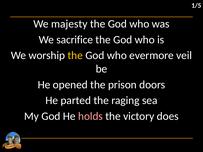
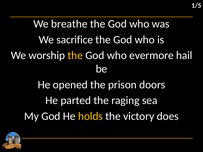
majesty: majesty -> breathe
veil: veil -> hail
holds colour: pink -> yellow
